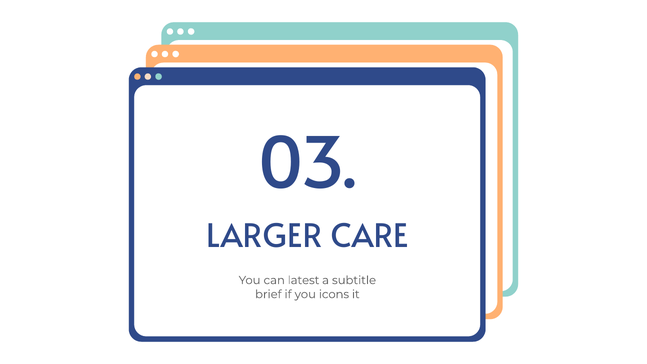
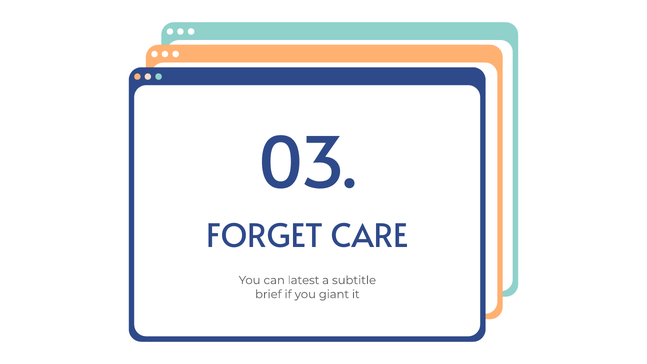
LARGER: LARGER -> FORGET
icons: icons -> giant
